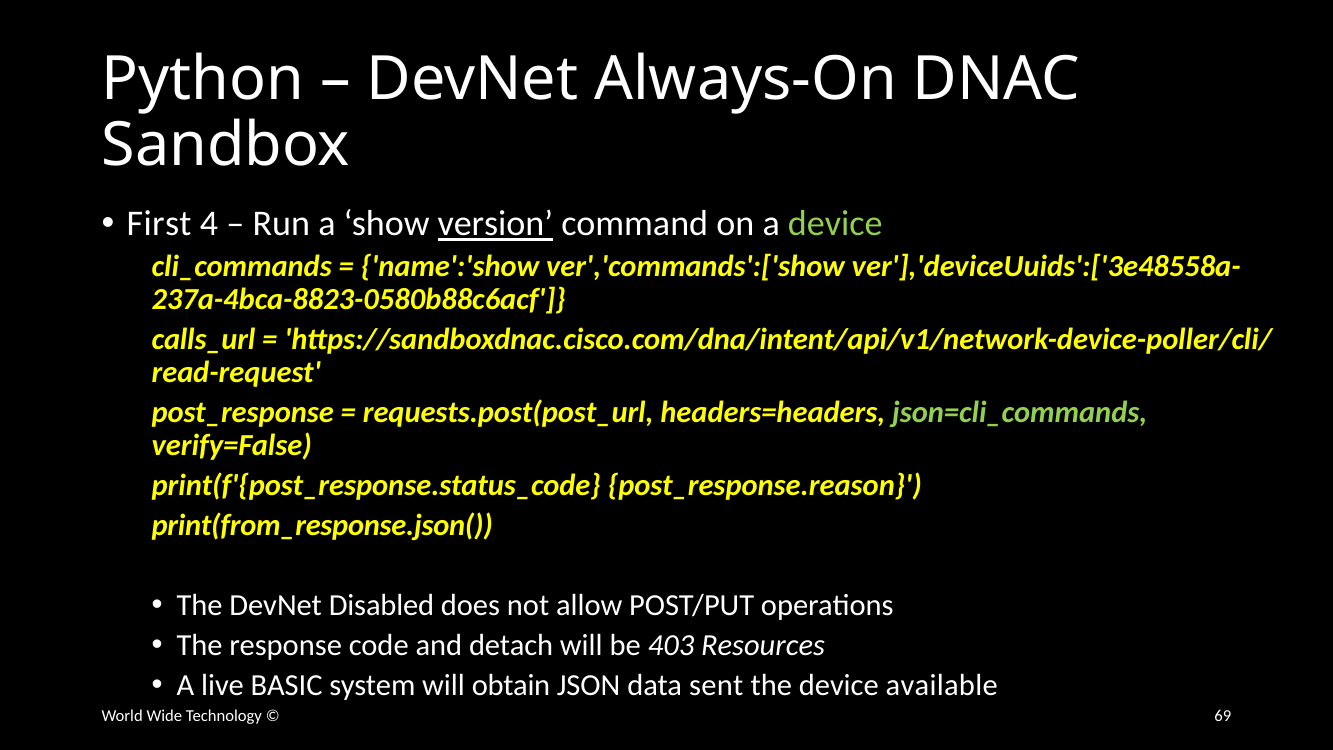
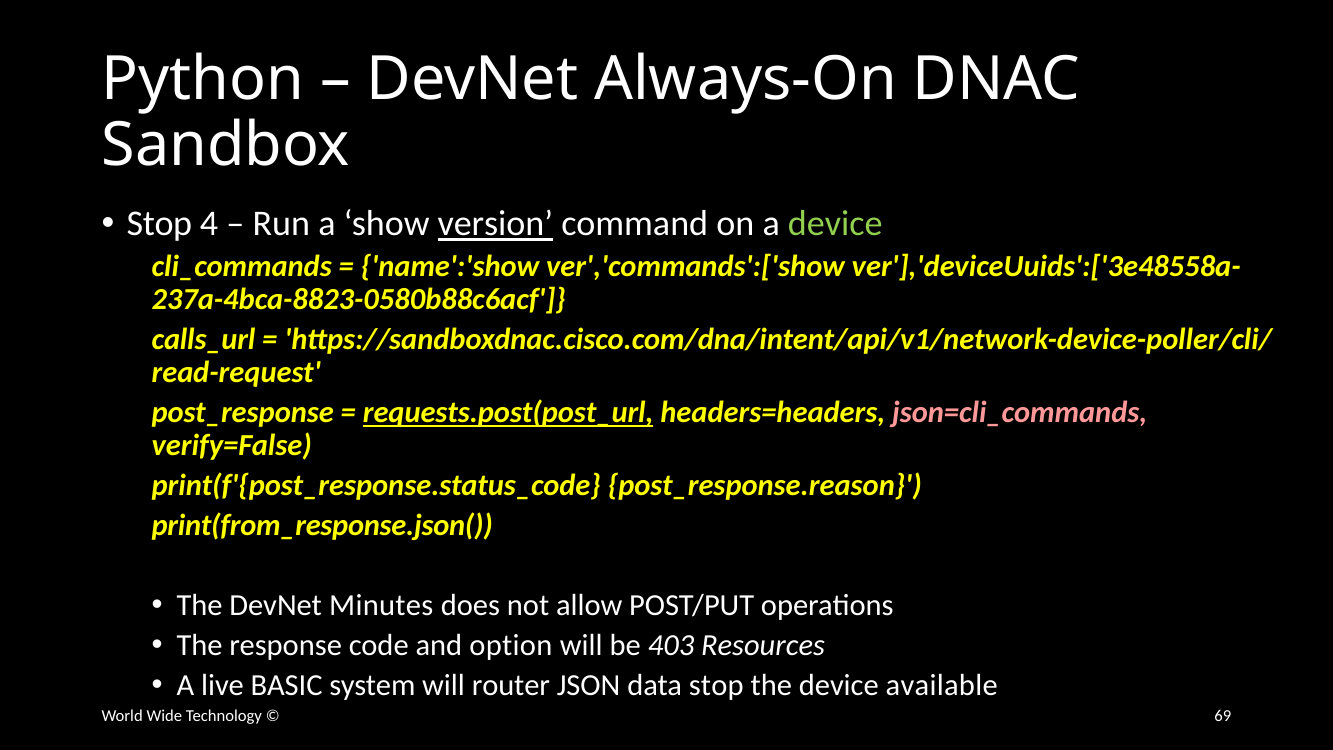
First at (159, 224): First -> Stop
requests.post(post_url underline: none -> present
json=cli_commands colour: light green -> pink
Disabled: Disabled -> Minutes
detach: detach -> option
obtain: obtain -> router
data sent: sent -> stop
